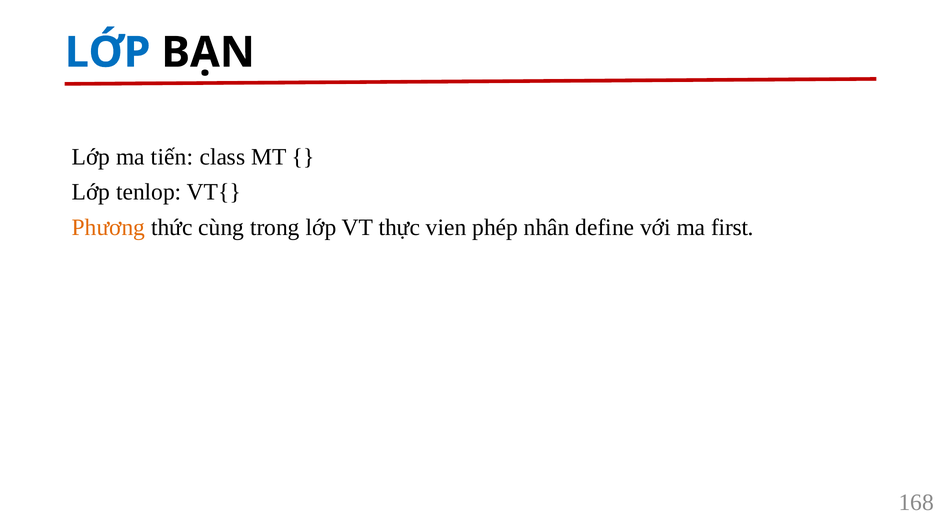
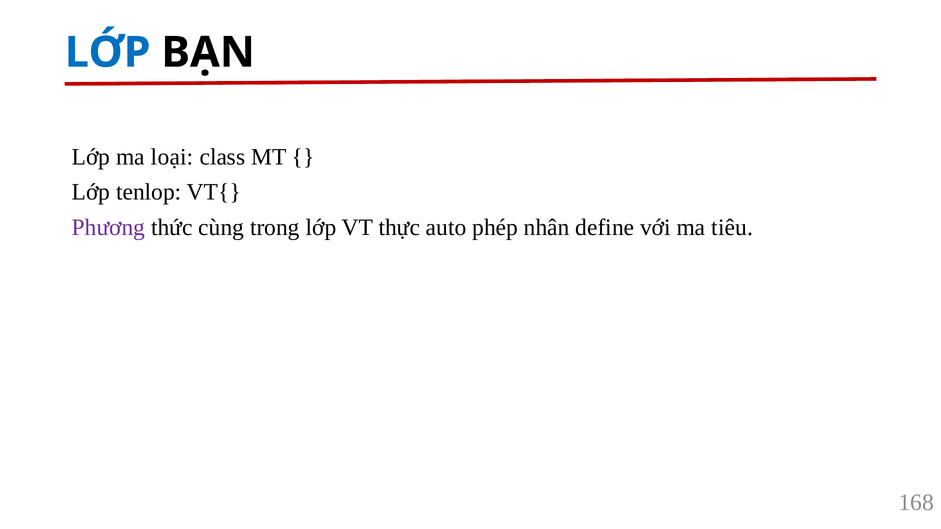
tiến: tiến -> loại
Phương colour: orange -> purple
vien: vien -> auto
first: first -> tiêu
